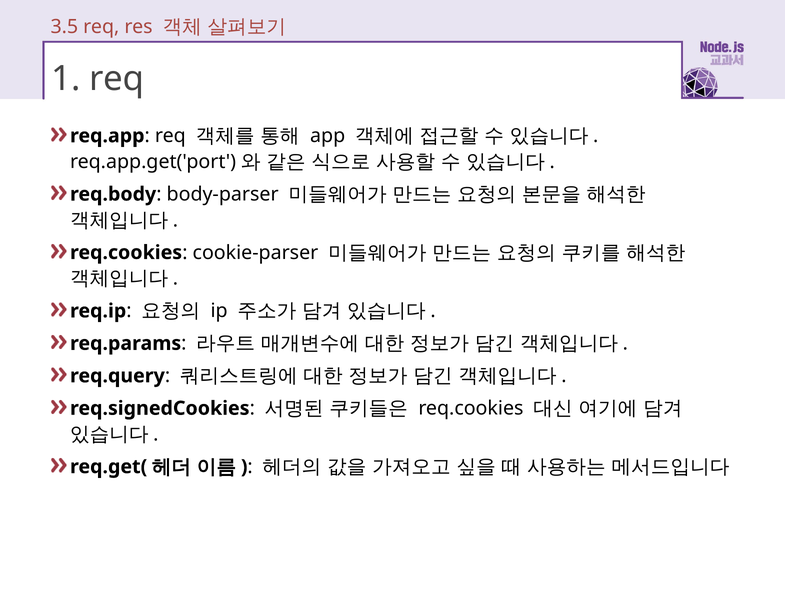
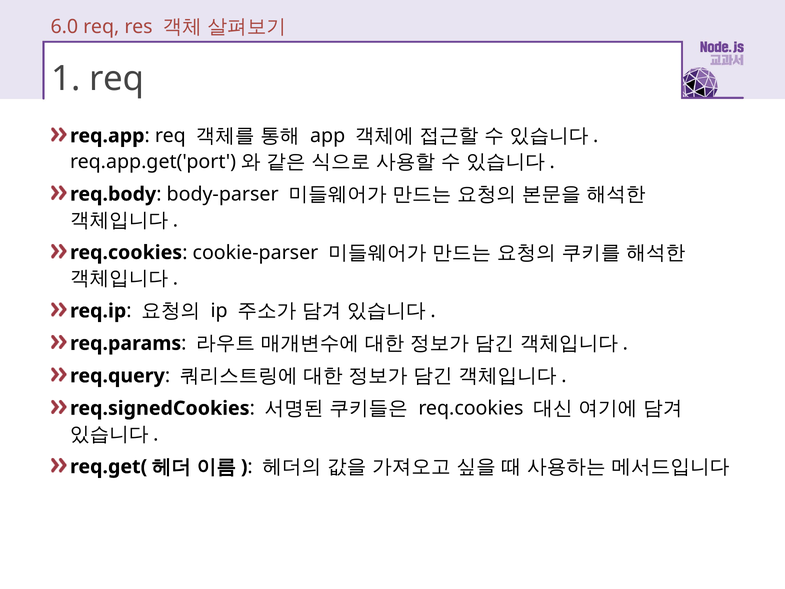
3.5: 3.5 -> 6.0
